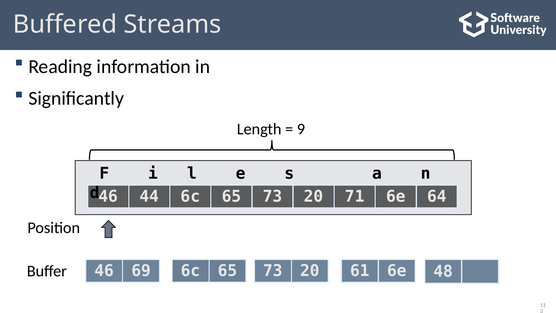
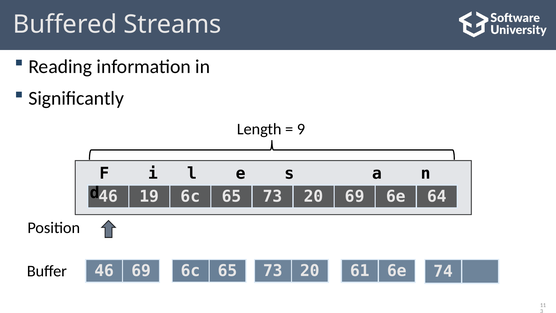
44: 44 -> 19
20 71: 71 -> 69
48: 48 -> 74
